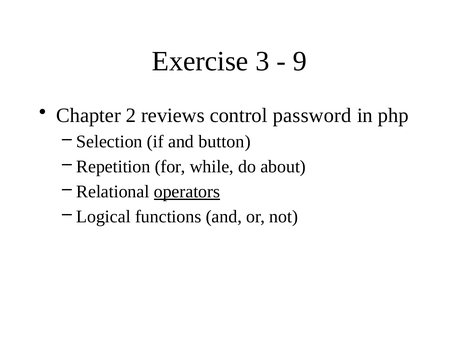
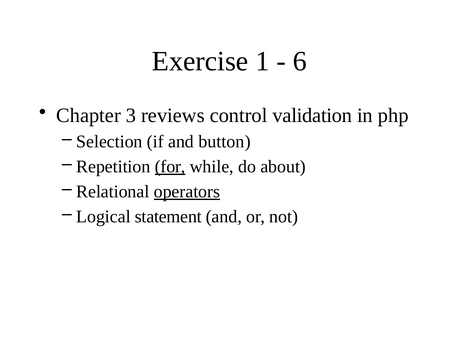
3: 3 -> 1
9: 9 -> 6
2: 2 -> 3
password: password -> validation
for underline: none -> present
functions: functions -> statement
